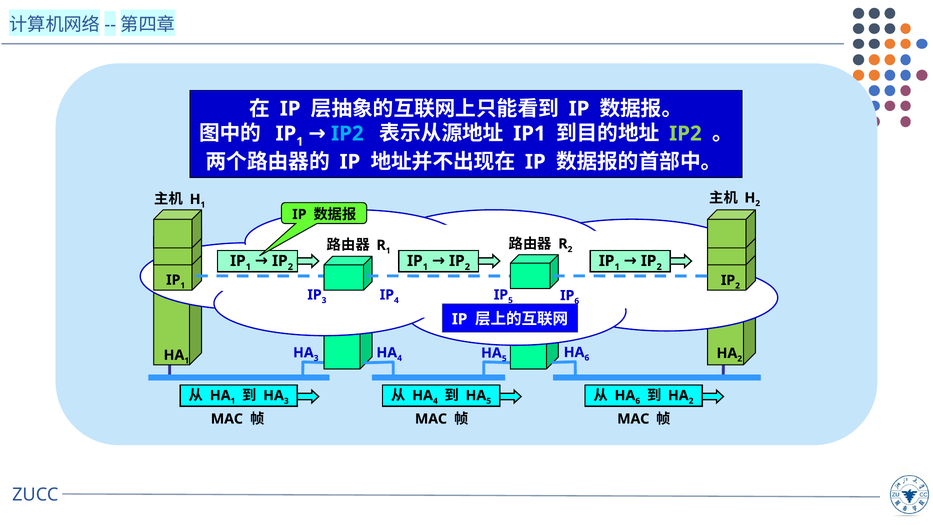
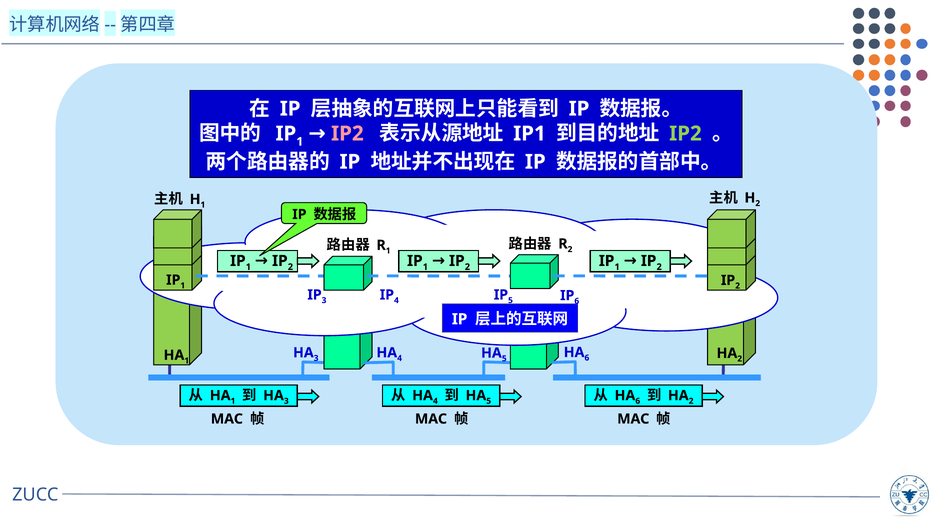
IP2 at (347, 134) colour: light blue -> pink
